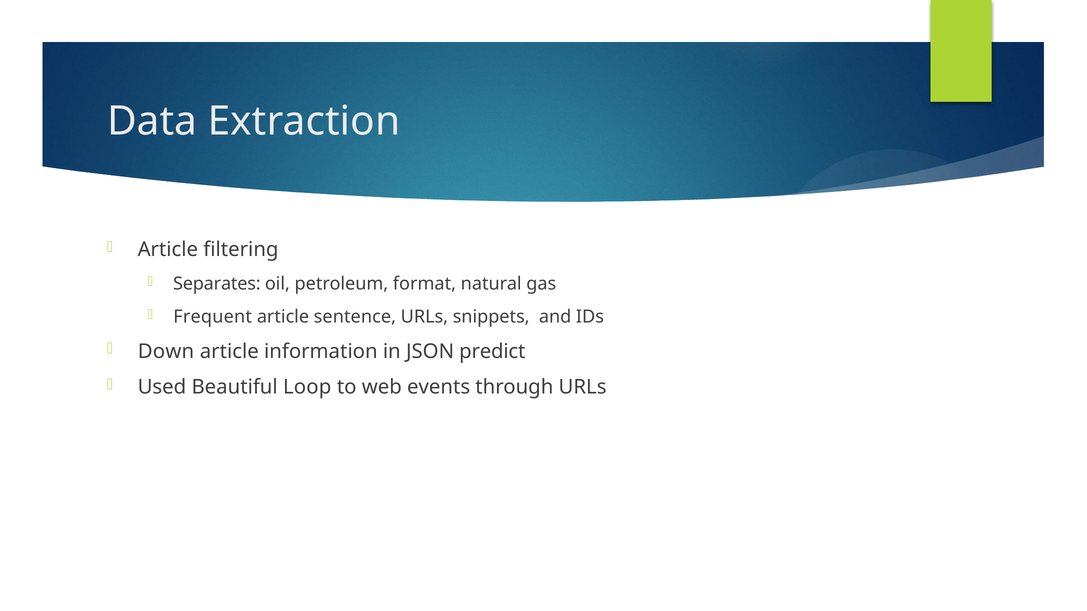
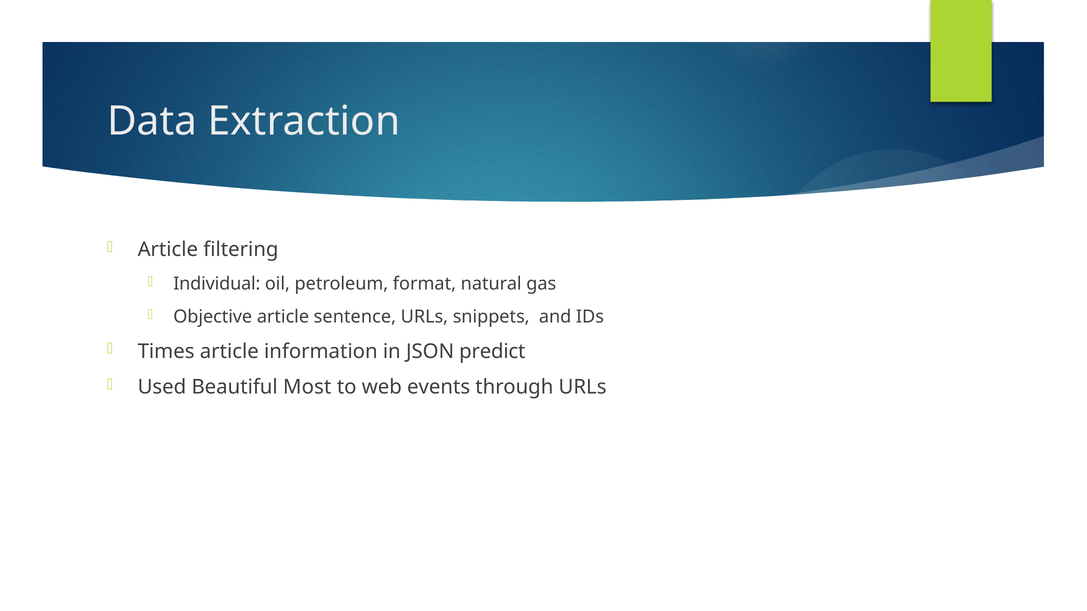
Separates: Separates -> Individual
Frequent: Frequent -> Objective
Down: Down -> Times
Loop: Loop -> Most
